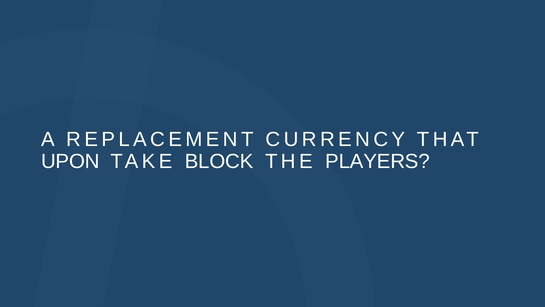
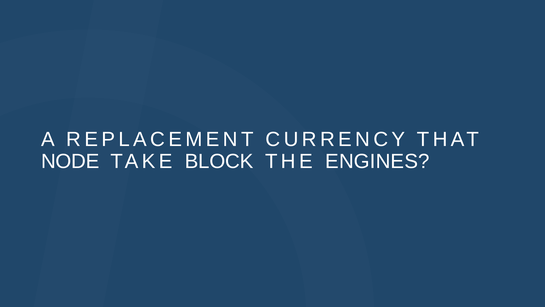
UPON: UPON -> NODE
PLAYERS: PLAYERS -> ENGINES
